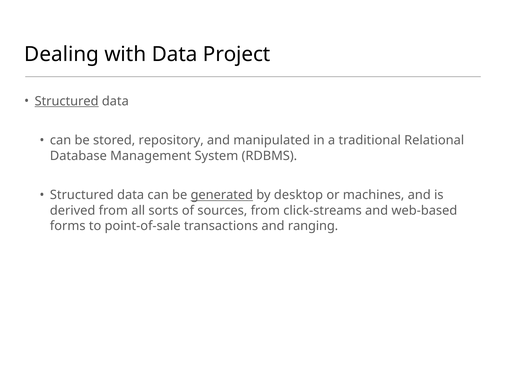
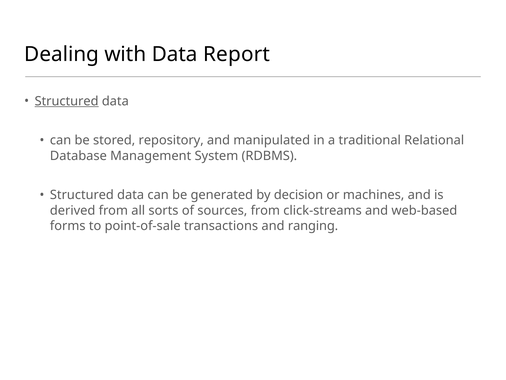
Project: Project -> Report
generated underline: present -> none
desktop: desktop -> decision
